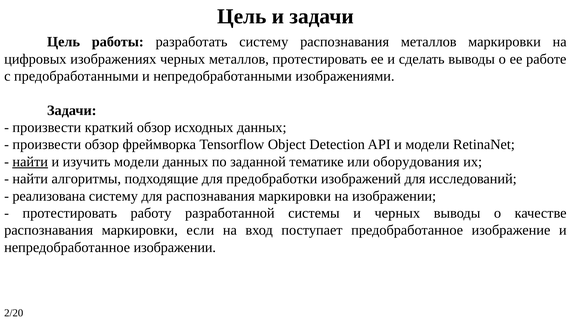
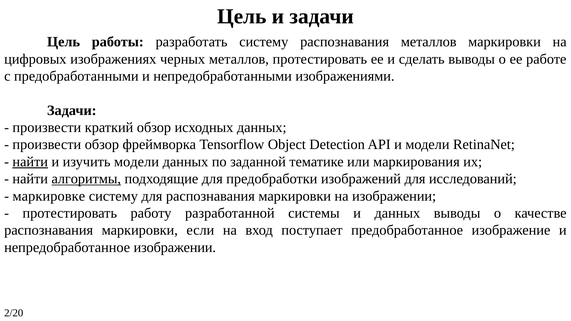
оборудования: оборудования -> маркирования
алгоритмы underline: none -> present
реализована: реализована -> маркировке
и черных: черных -> данных
